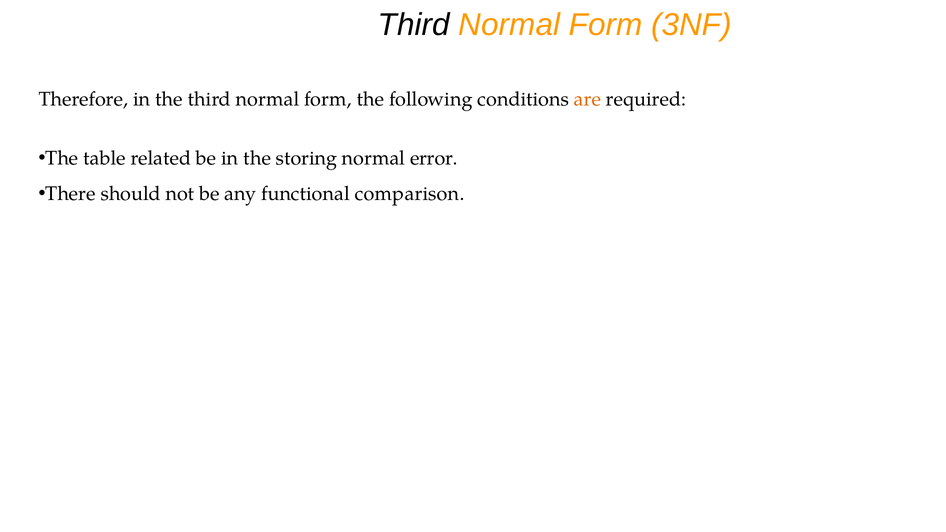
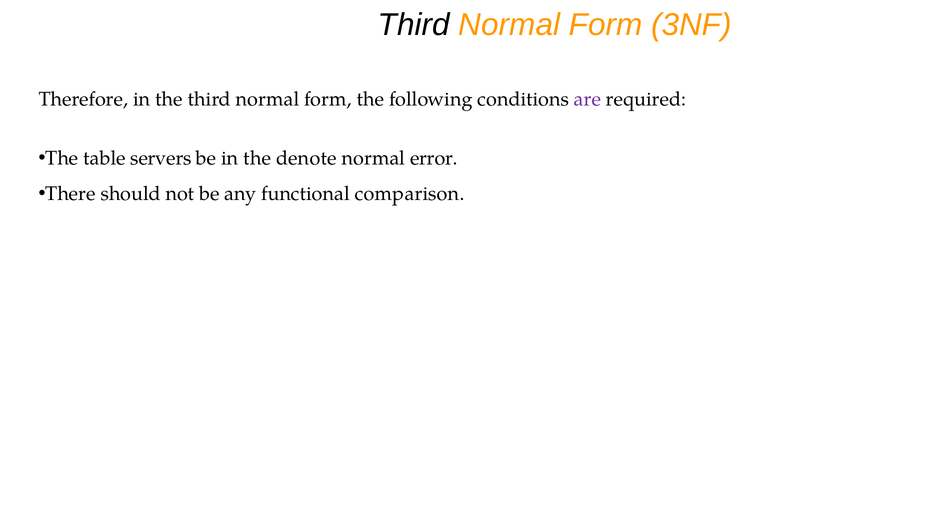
are colour: orange -> purple
related: related -> servers
storing: storing -> denote
